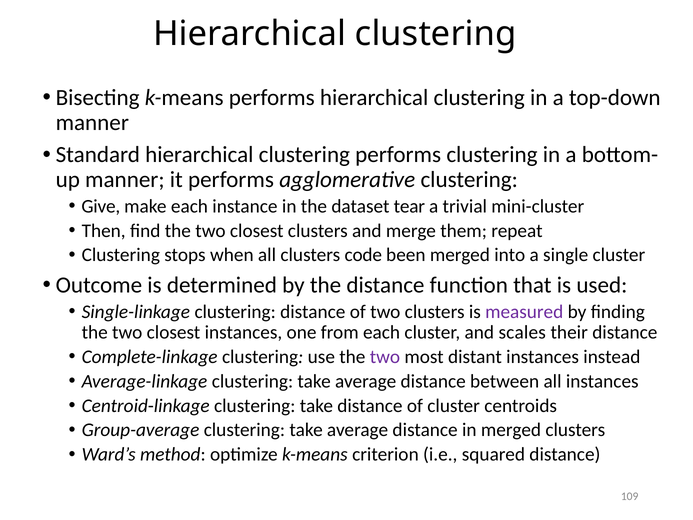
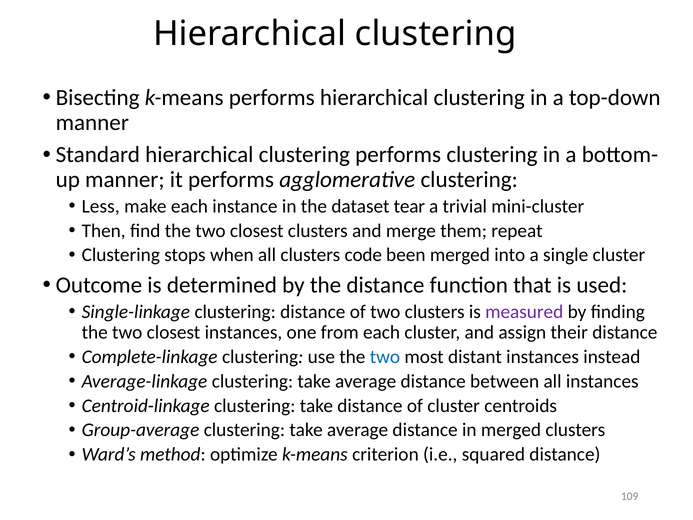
Give: Give -> Less
scales: scales -> assign
two at (385, 357) colour: purple -> blue
